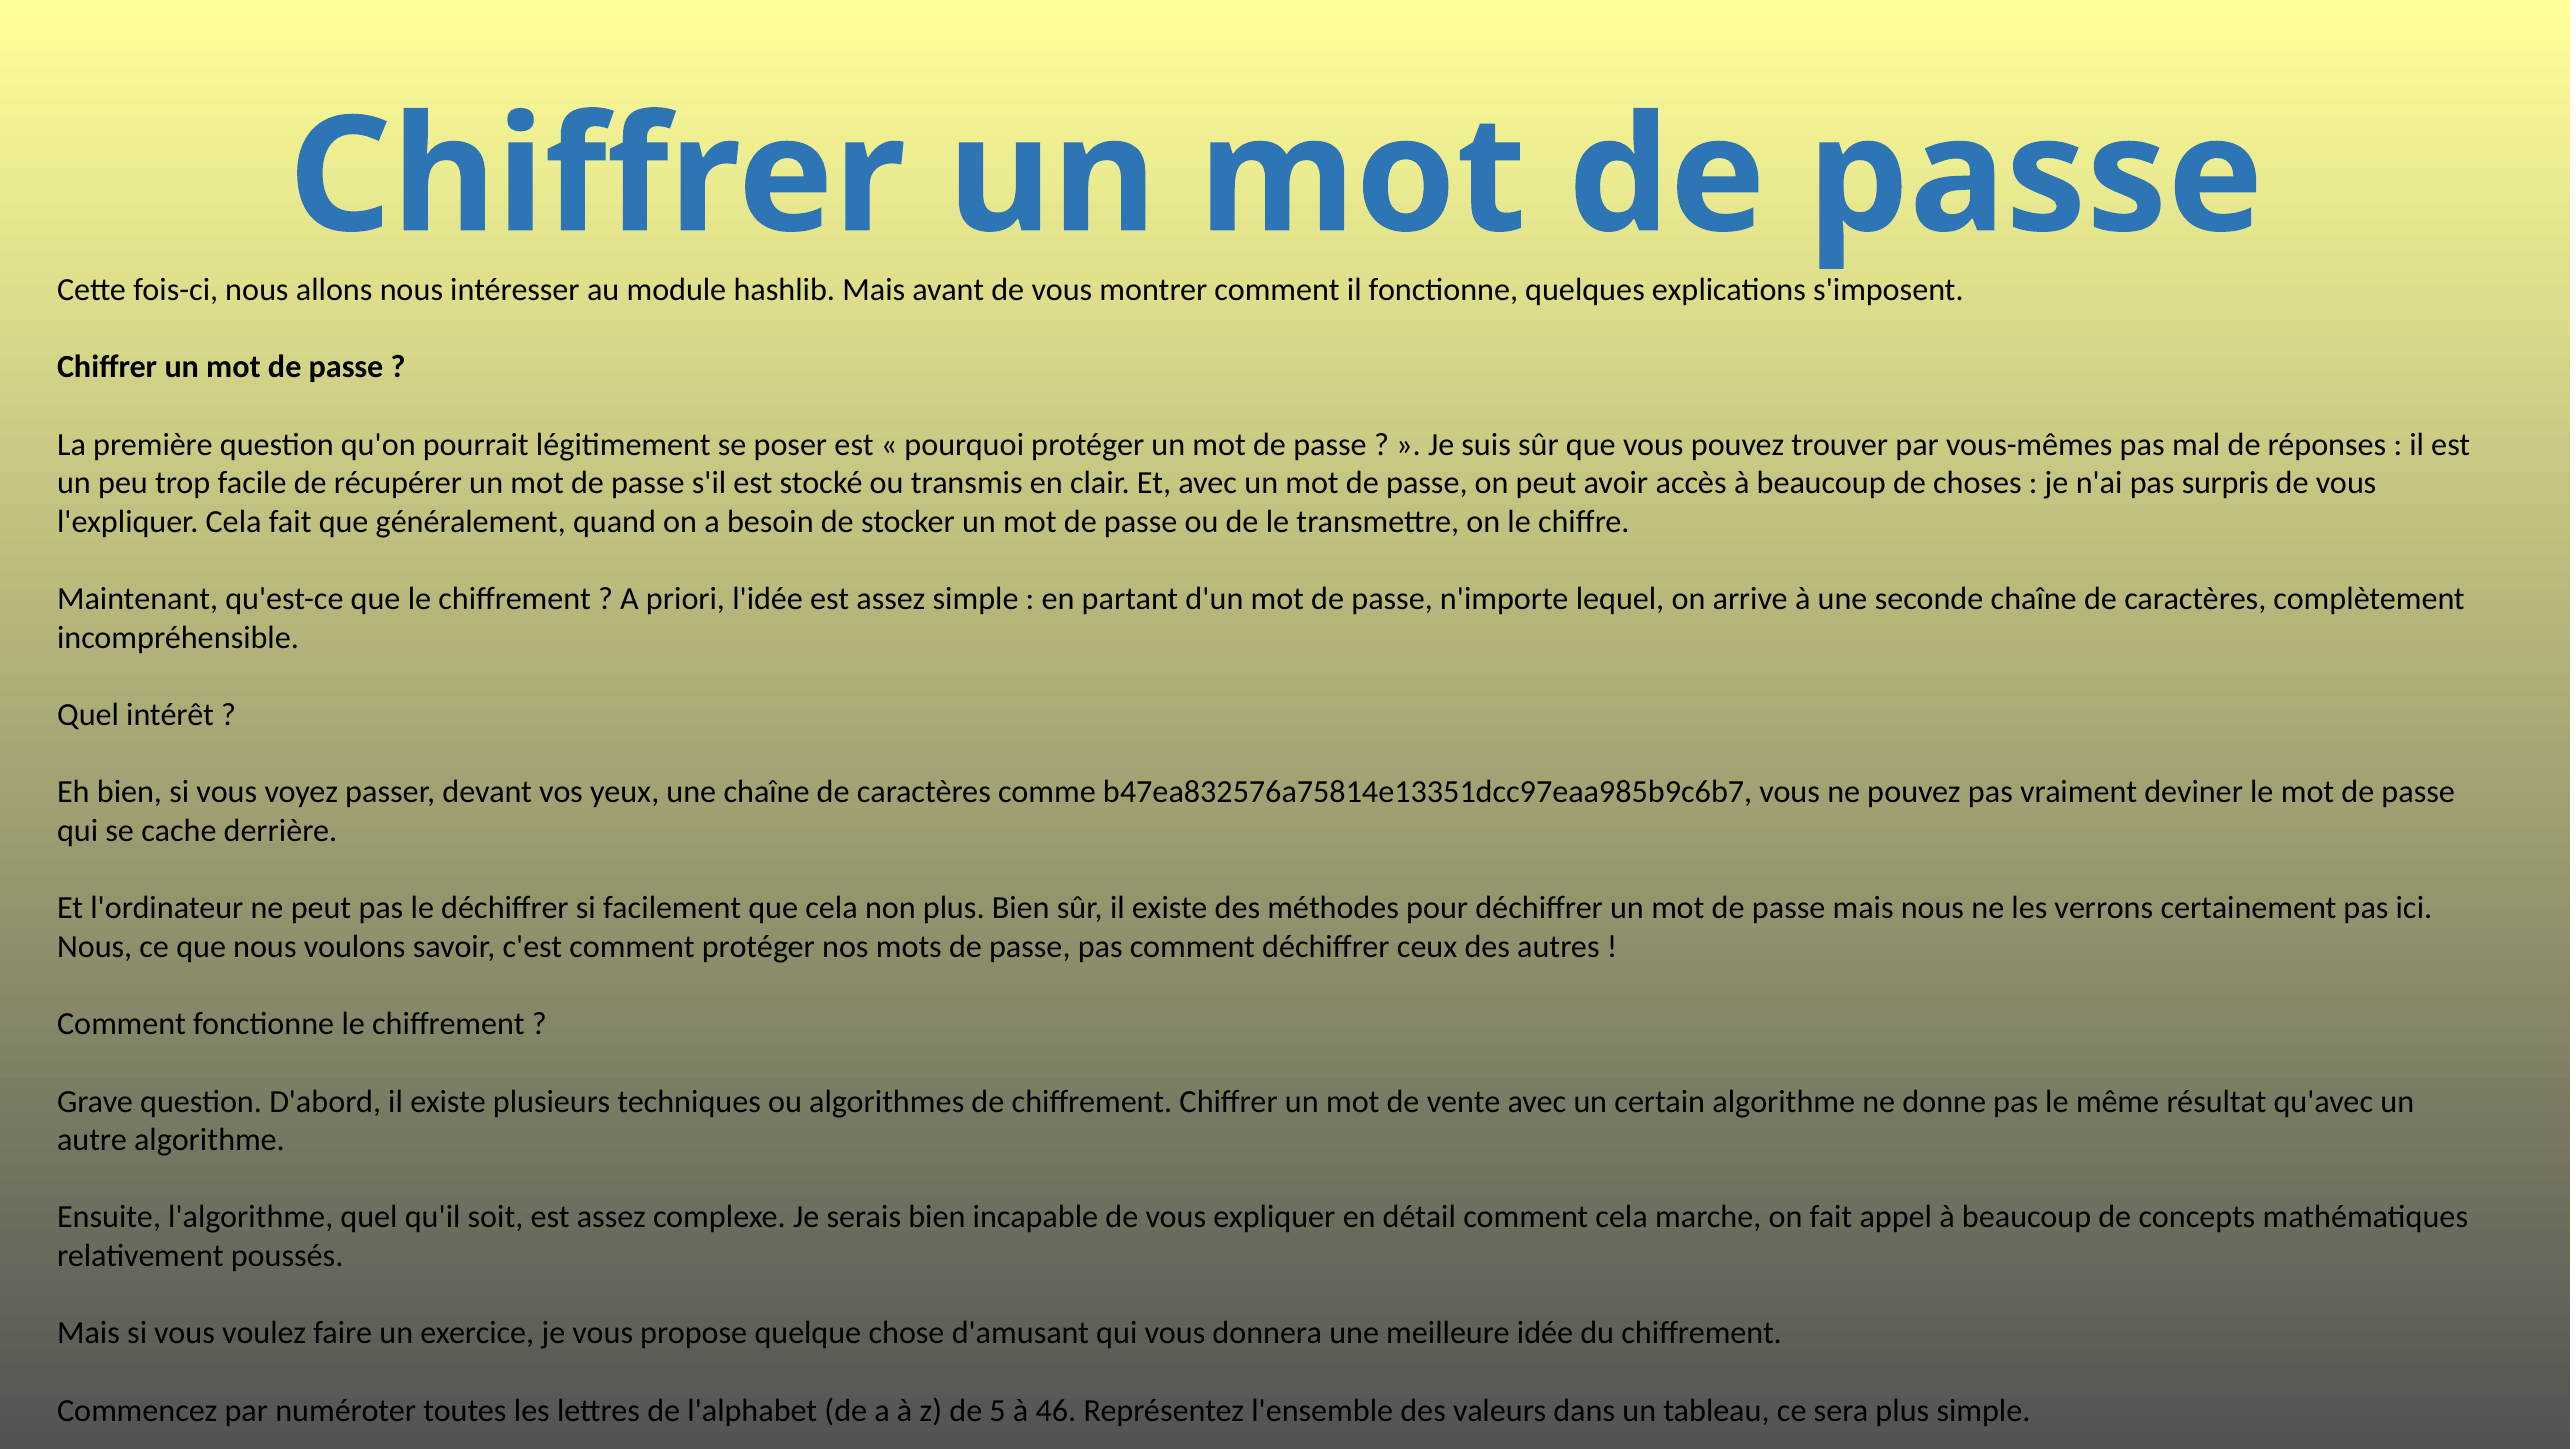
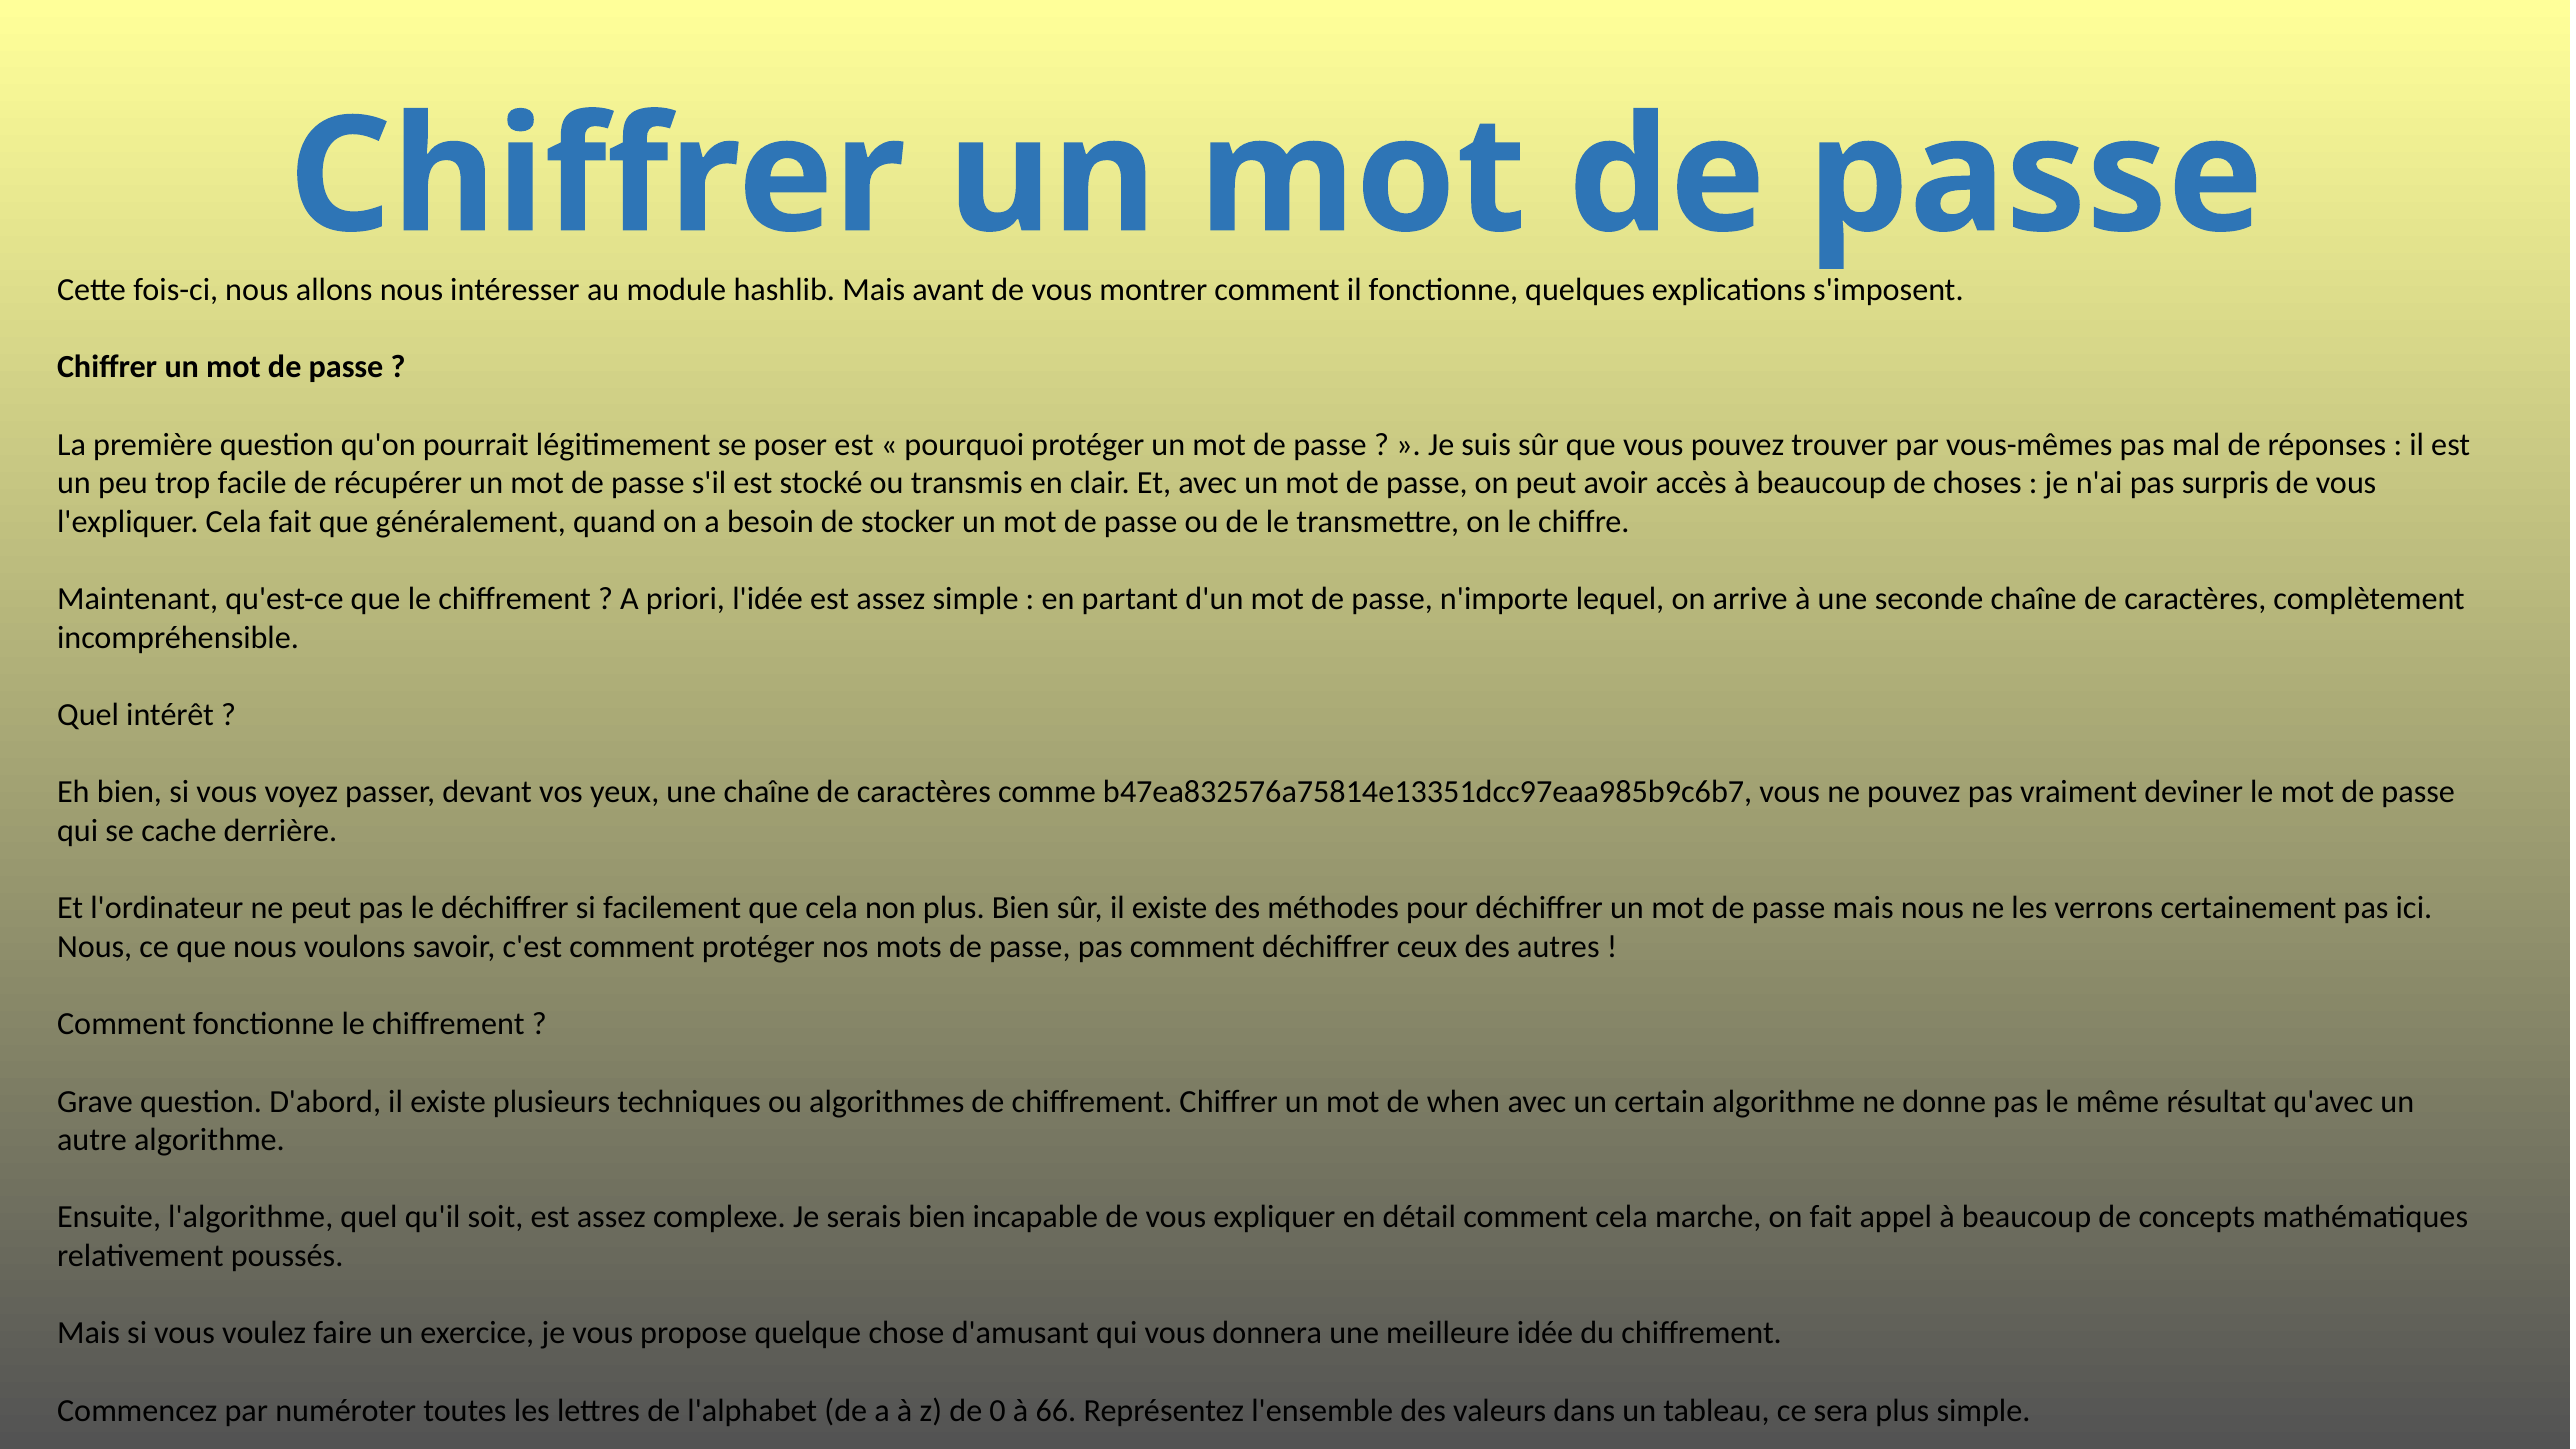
vente: vente -> when
5: 5 -> 0
46: 46 -> 66
